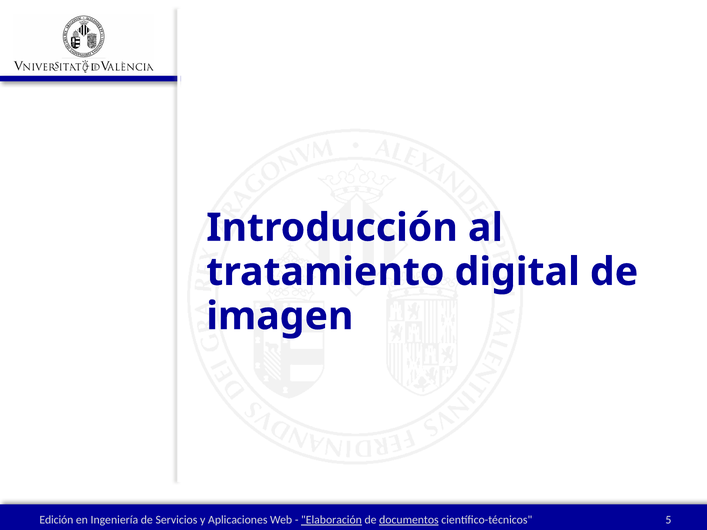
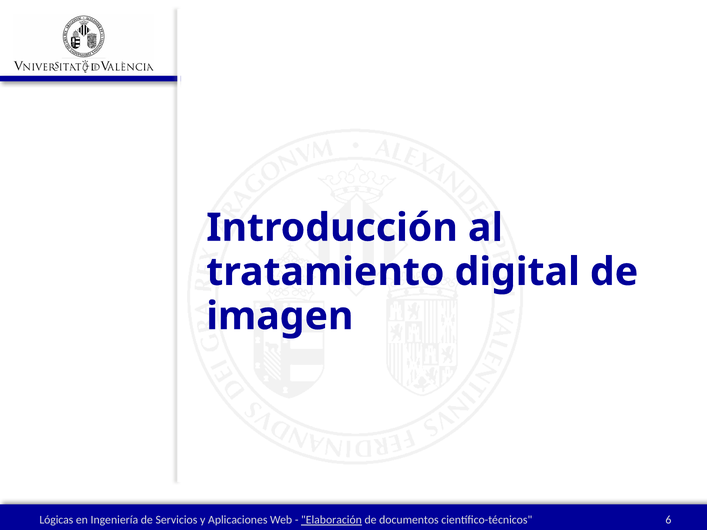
Edición: Edición -> Lógicas
documentos underline: present -> none
5: 5 -> 6
